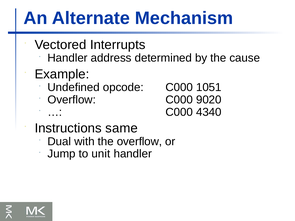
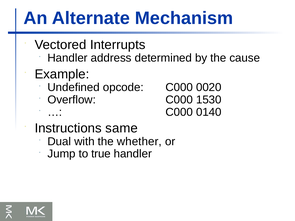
1051: 1051 -> 0020
9020: 9020 -> 1530
4340: 4340 -> 0140
the overflow: overflow -> whether
unit: unit -> true
